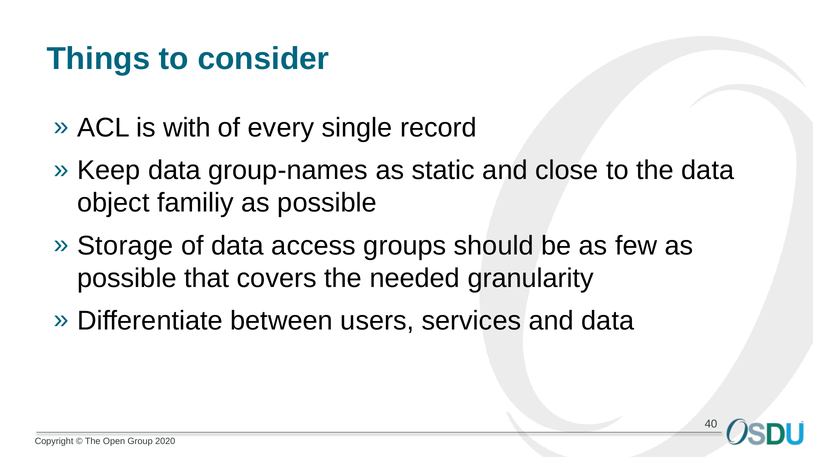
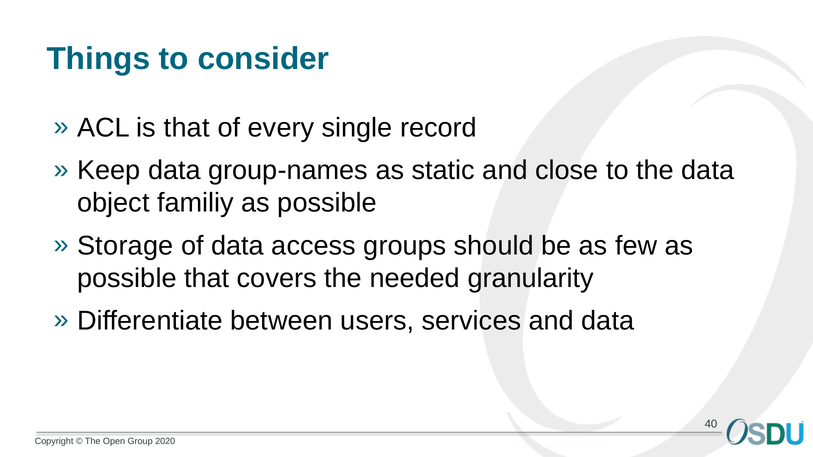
is with: with -> that
